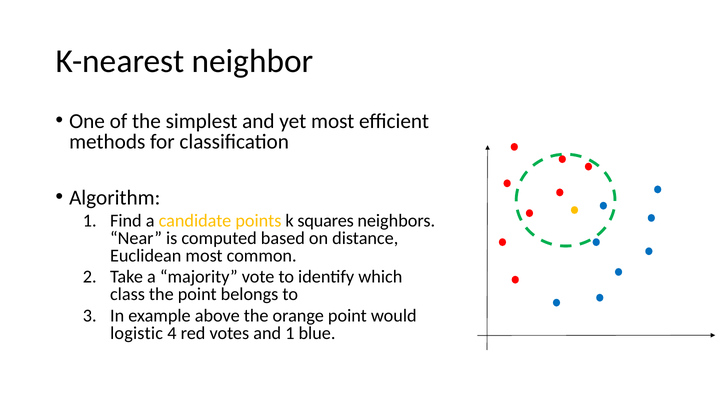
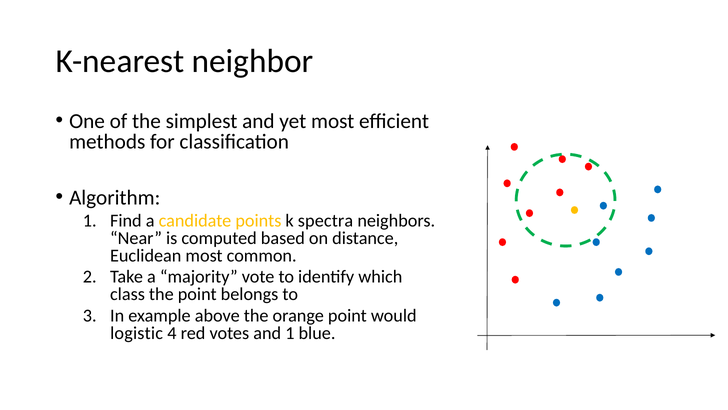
squares: squares -> spectra
